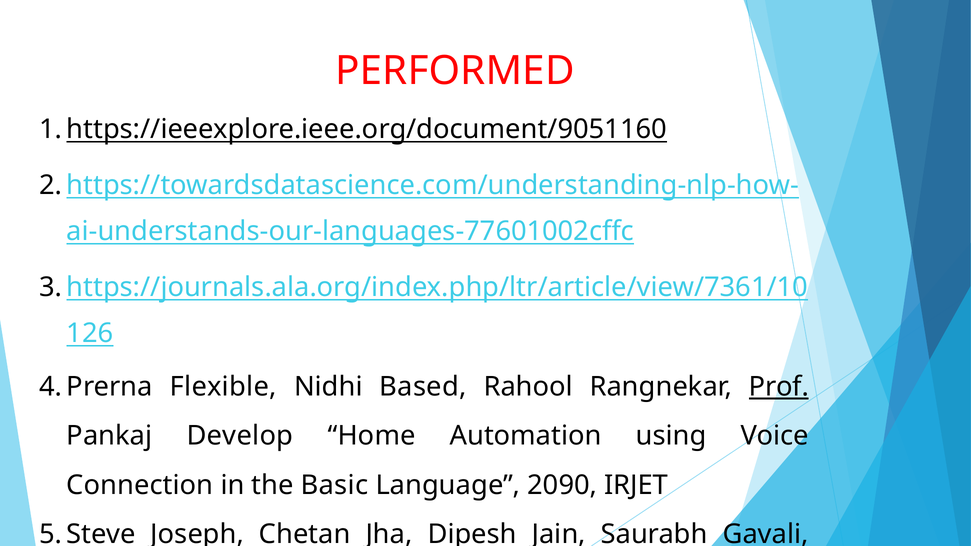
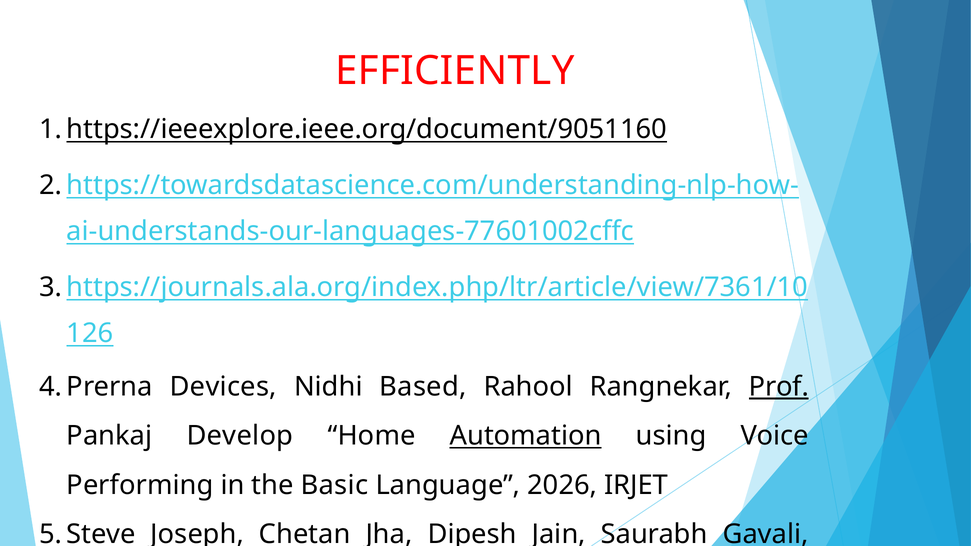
PERFORMED: PERFORMED -> EFFICIENTLY
Flexible: Flexible -> Devices
Automation underline: none -> present
Connection: Connection -> Performing
2090: 2090 -> 2026
